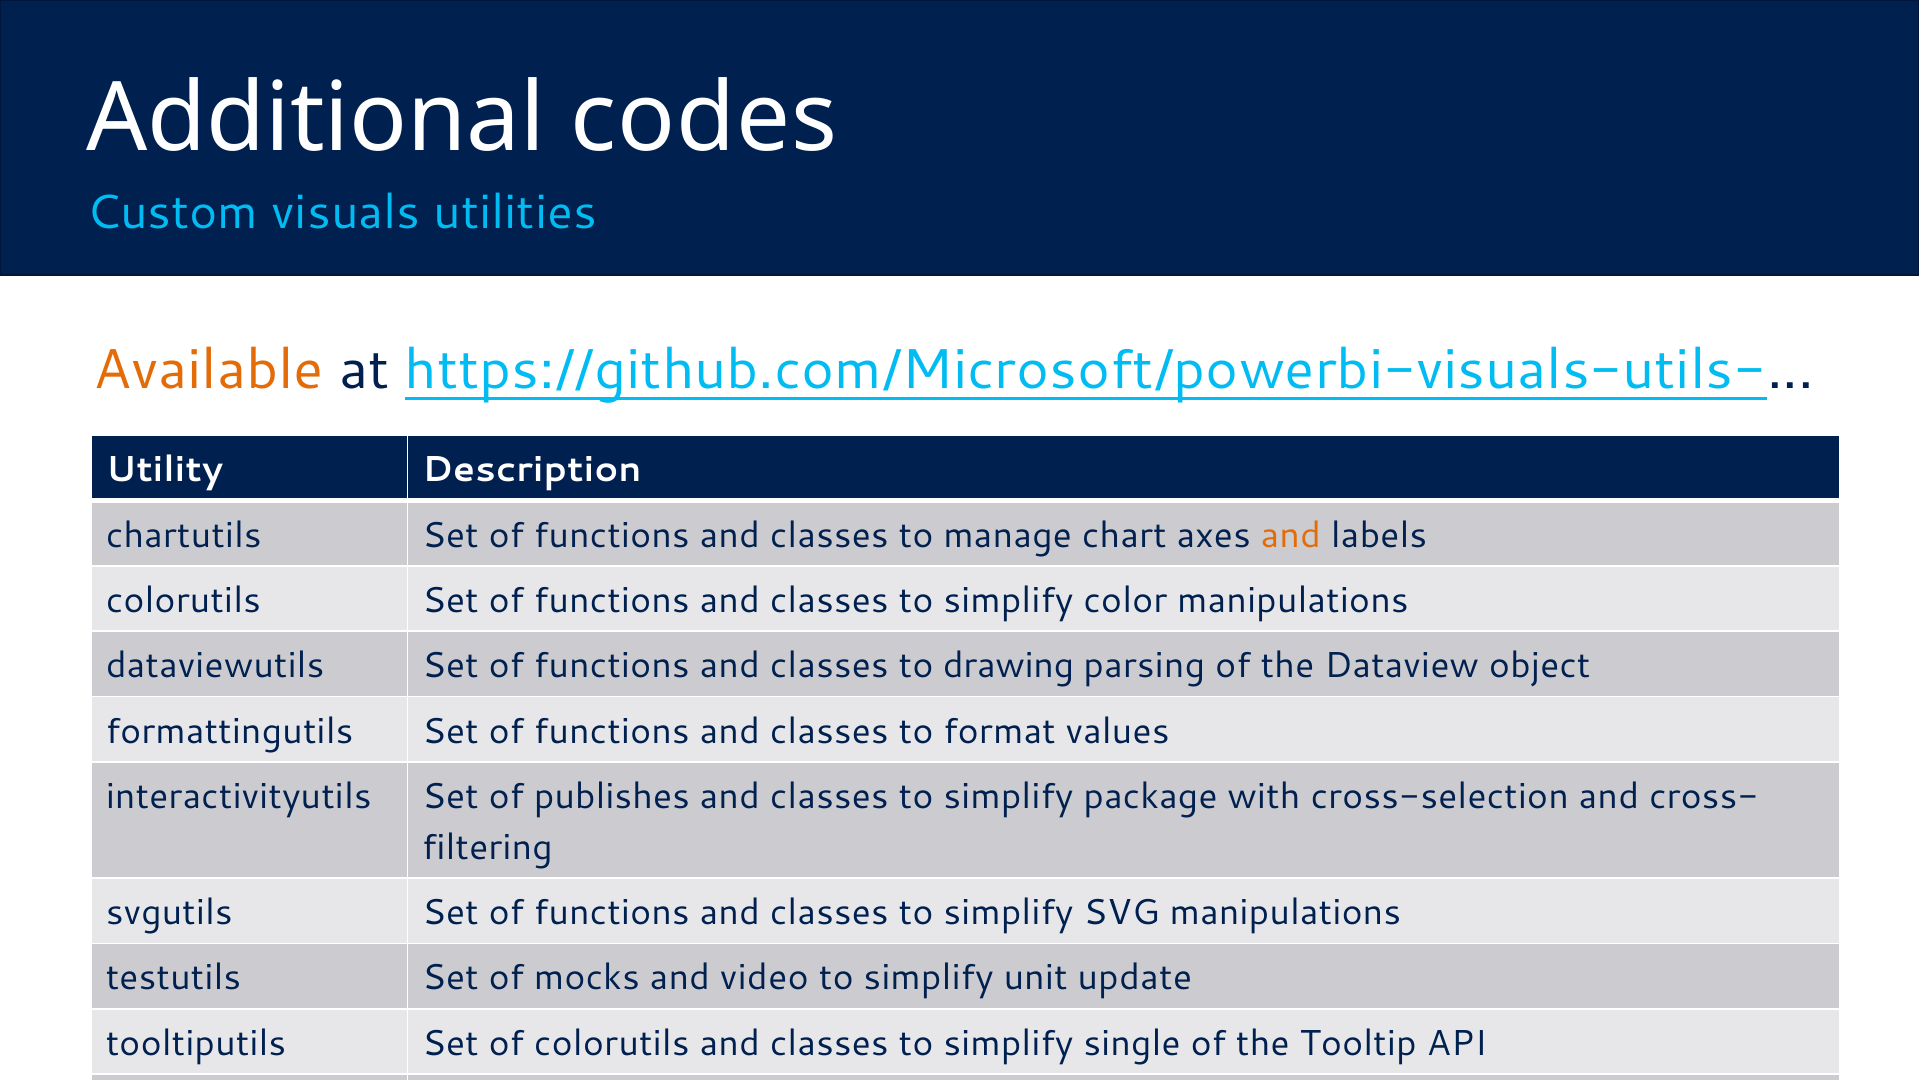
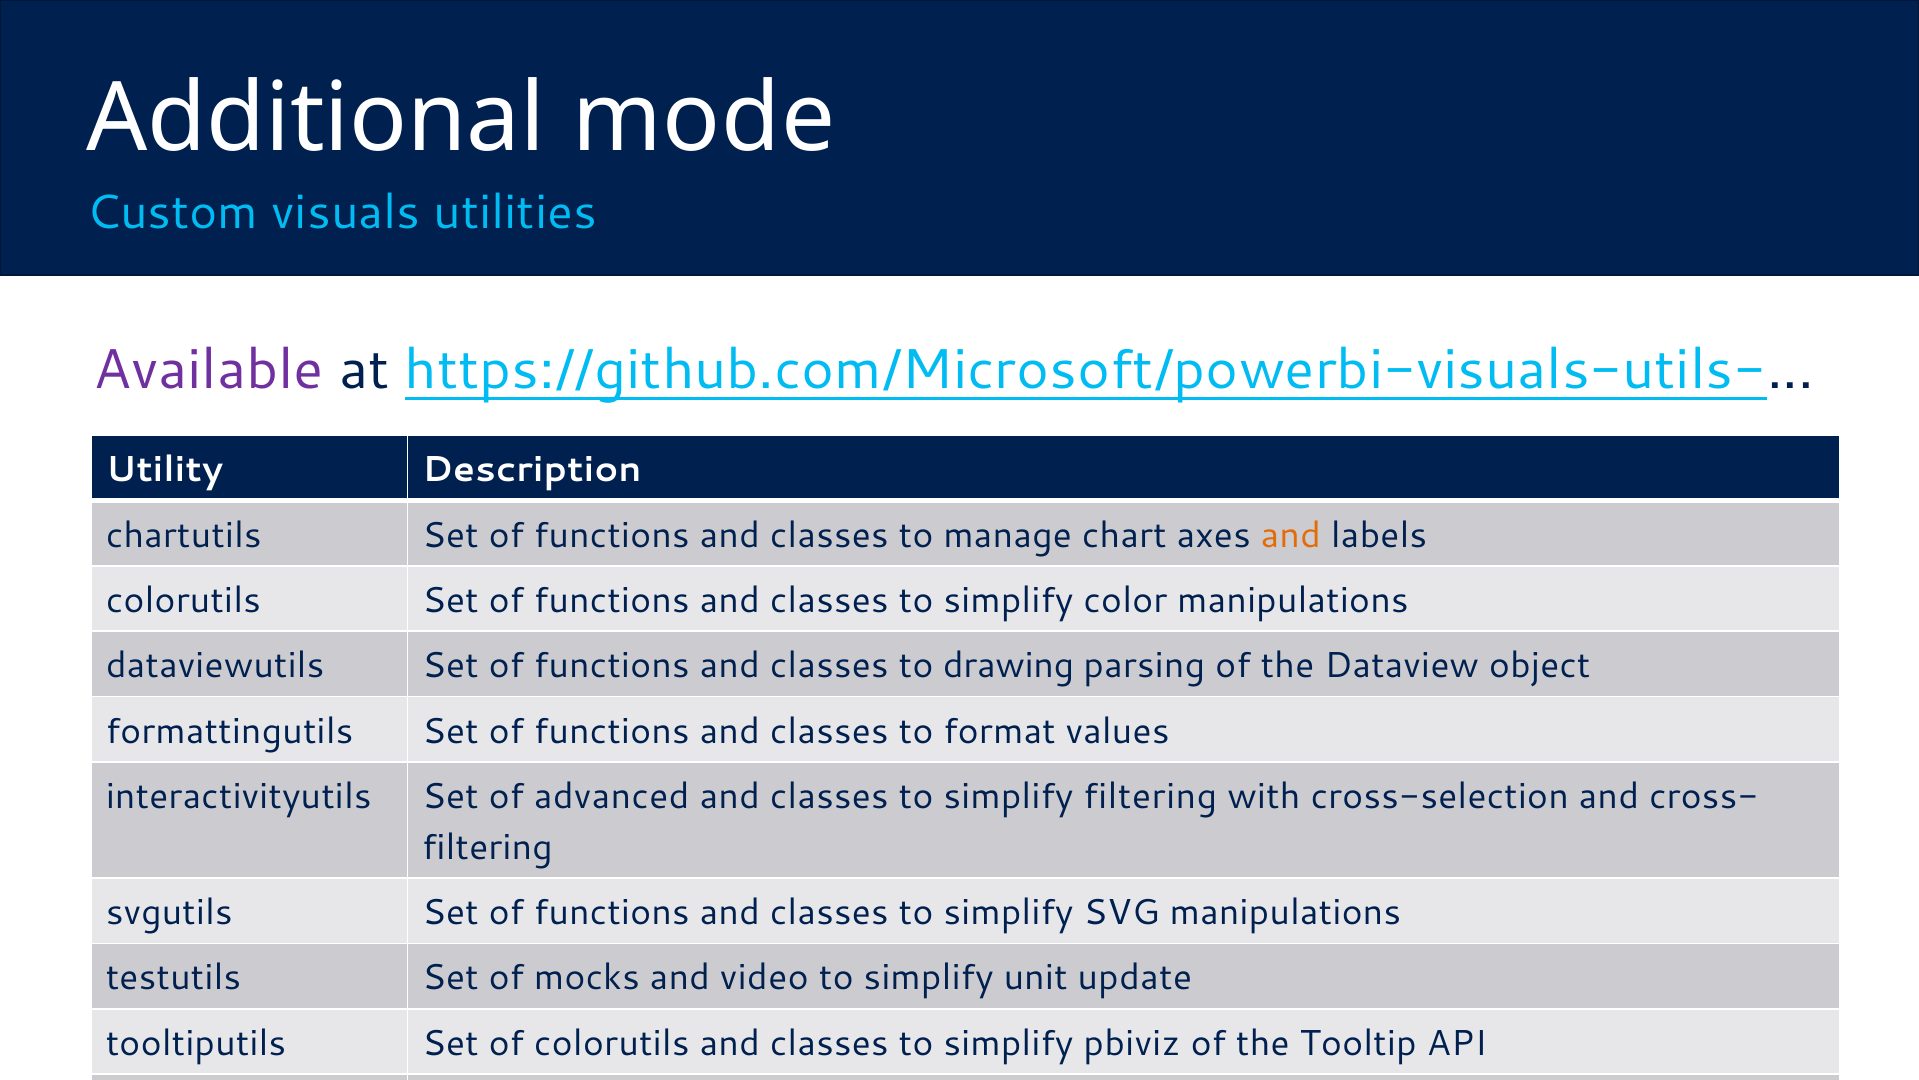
codes: codes -> mode
Available colour: orange -> purple
publishes: publishes -> advanced
simplify package: package -> filtering
single: single -> pbiviz
